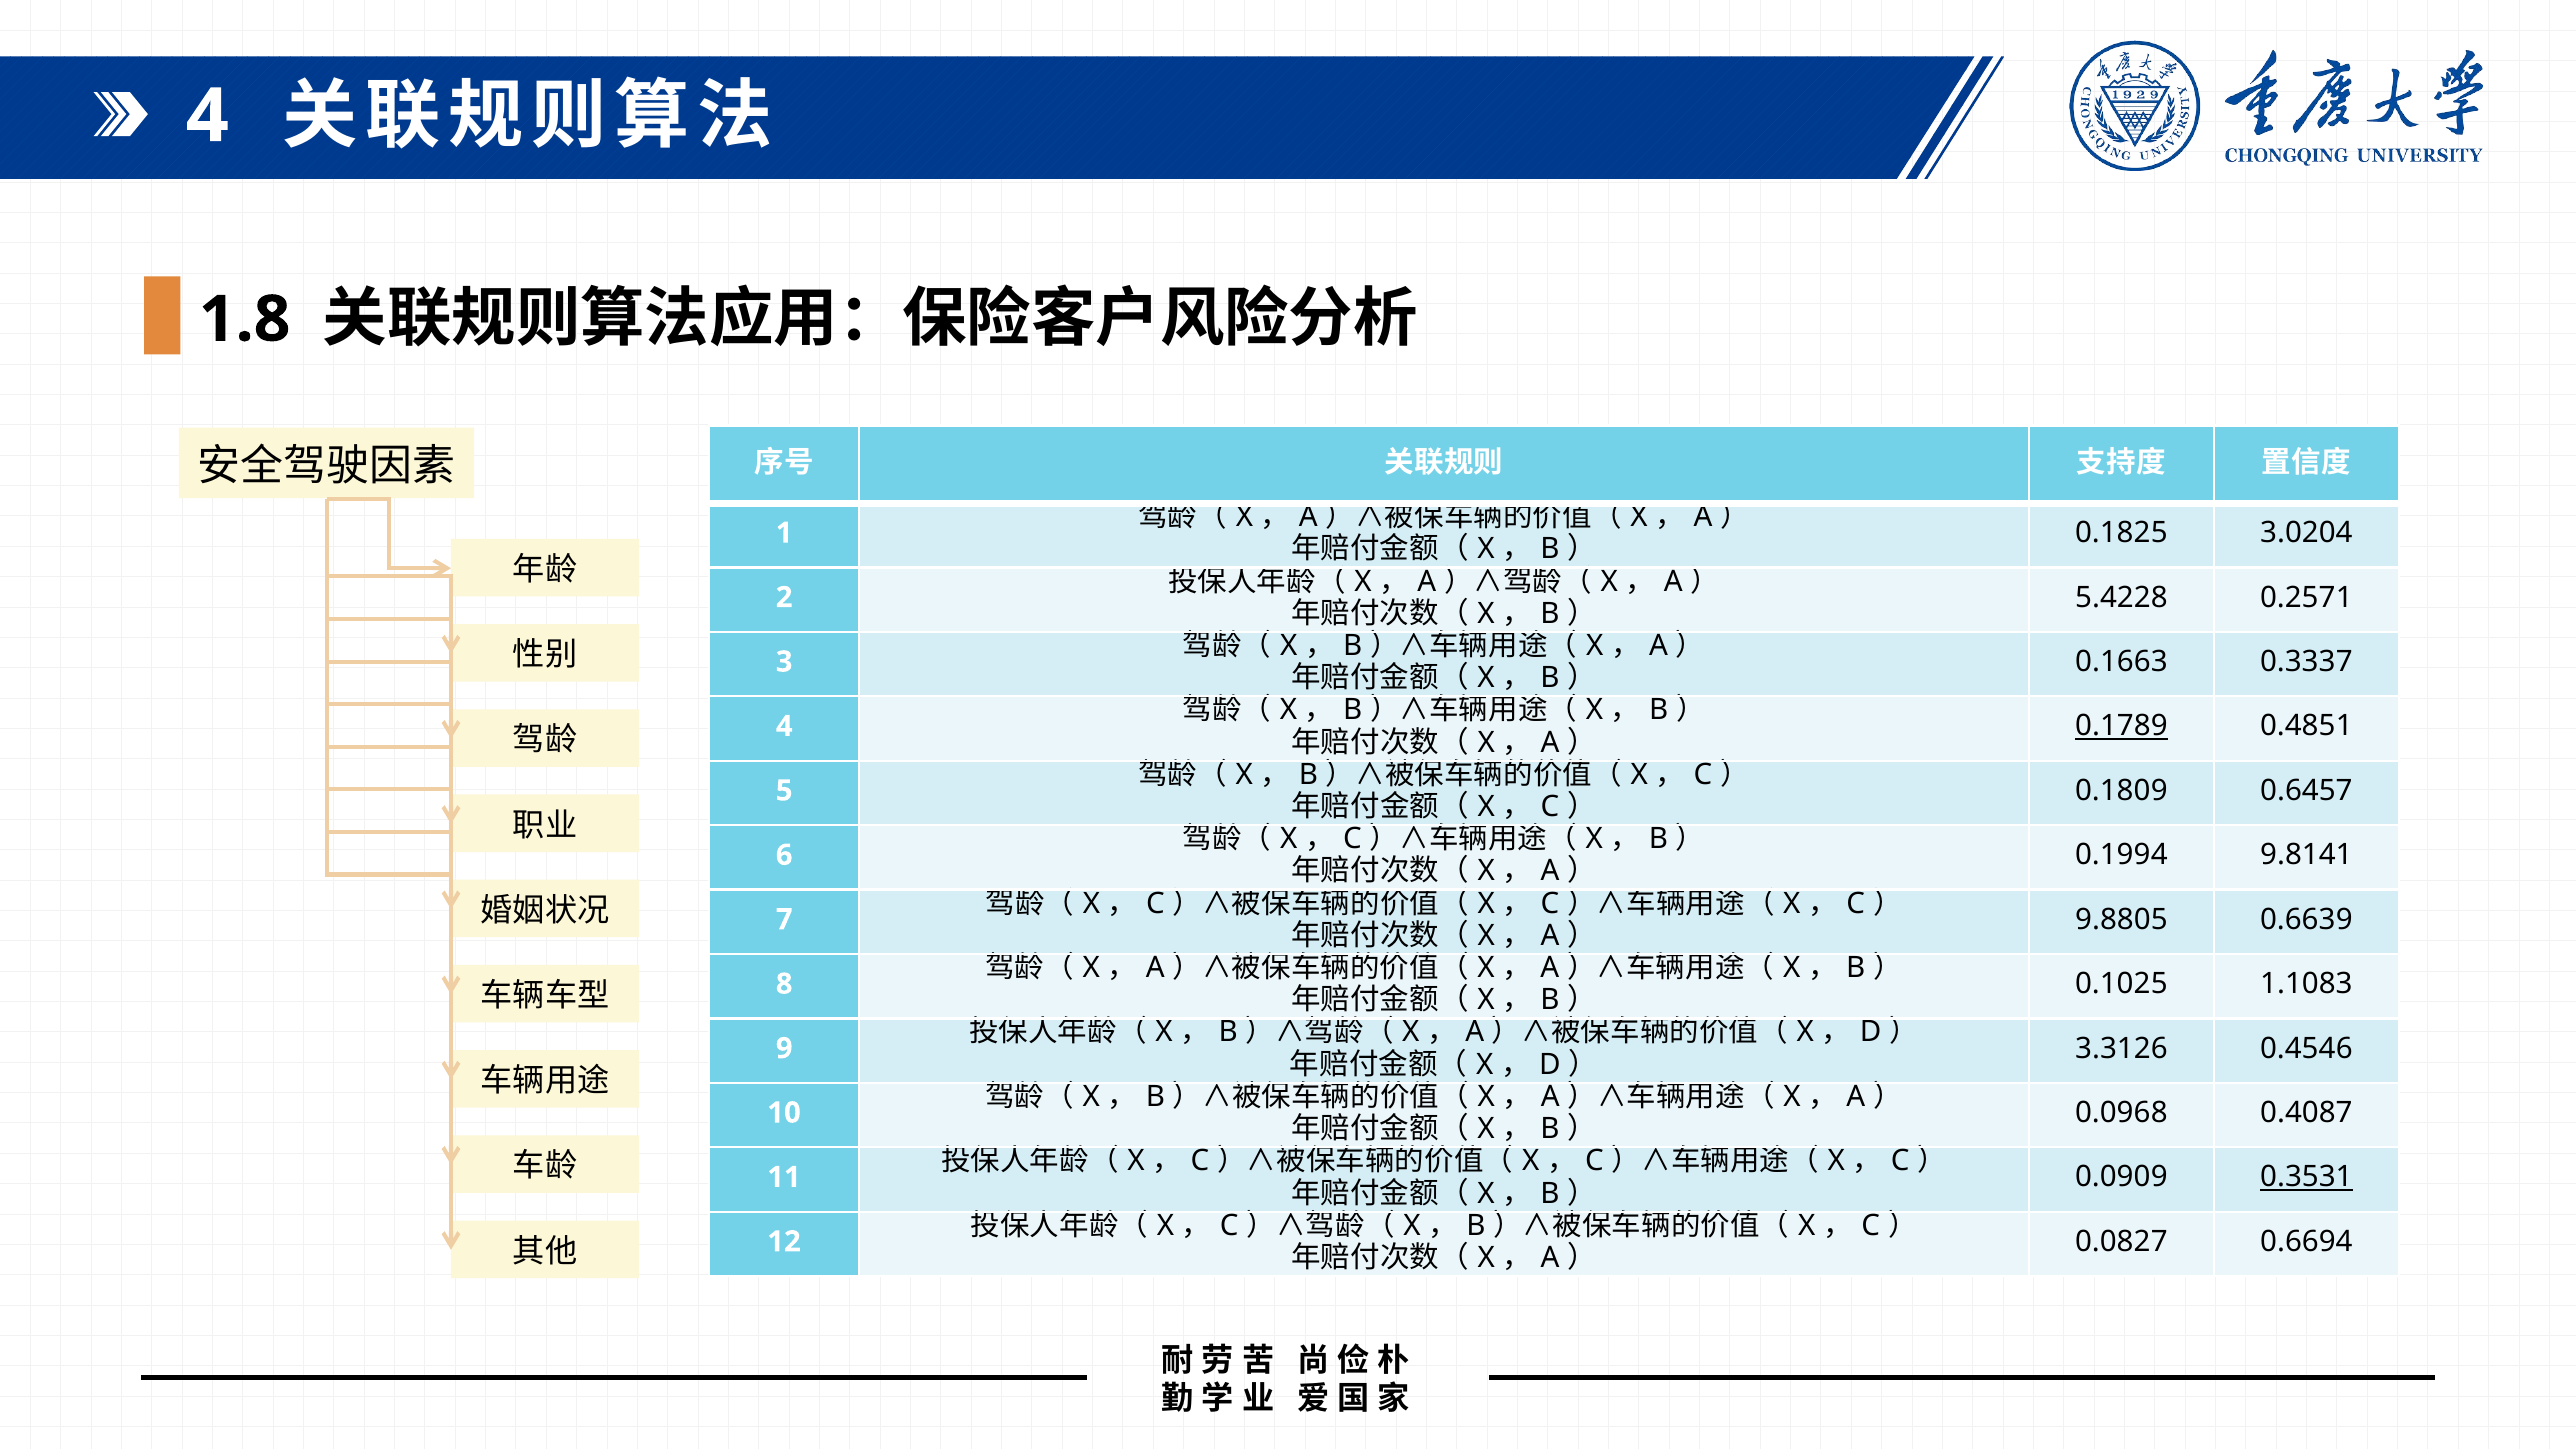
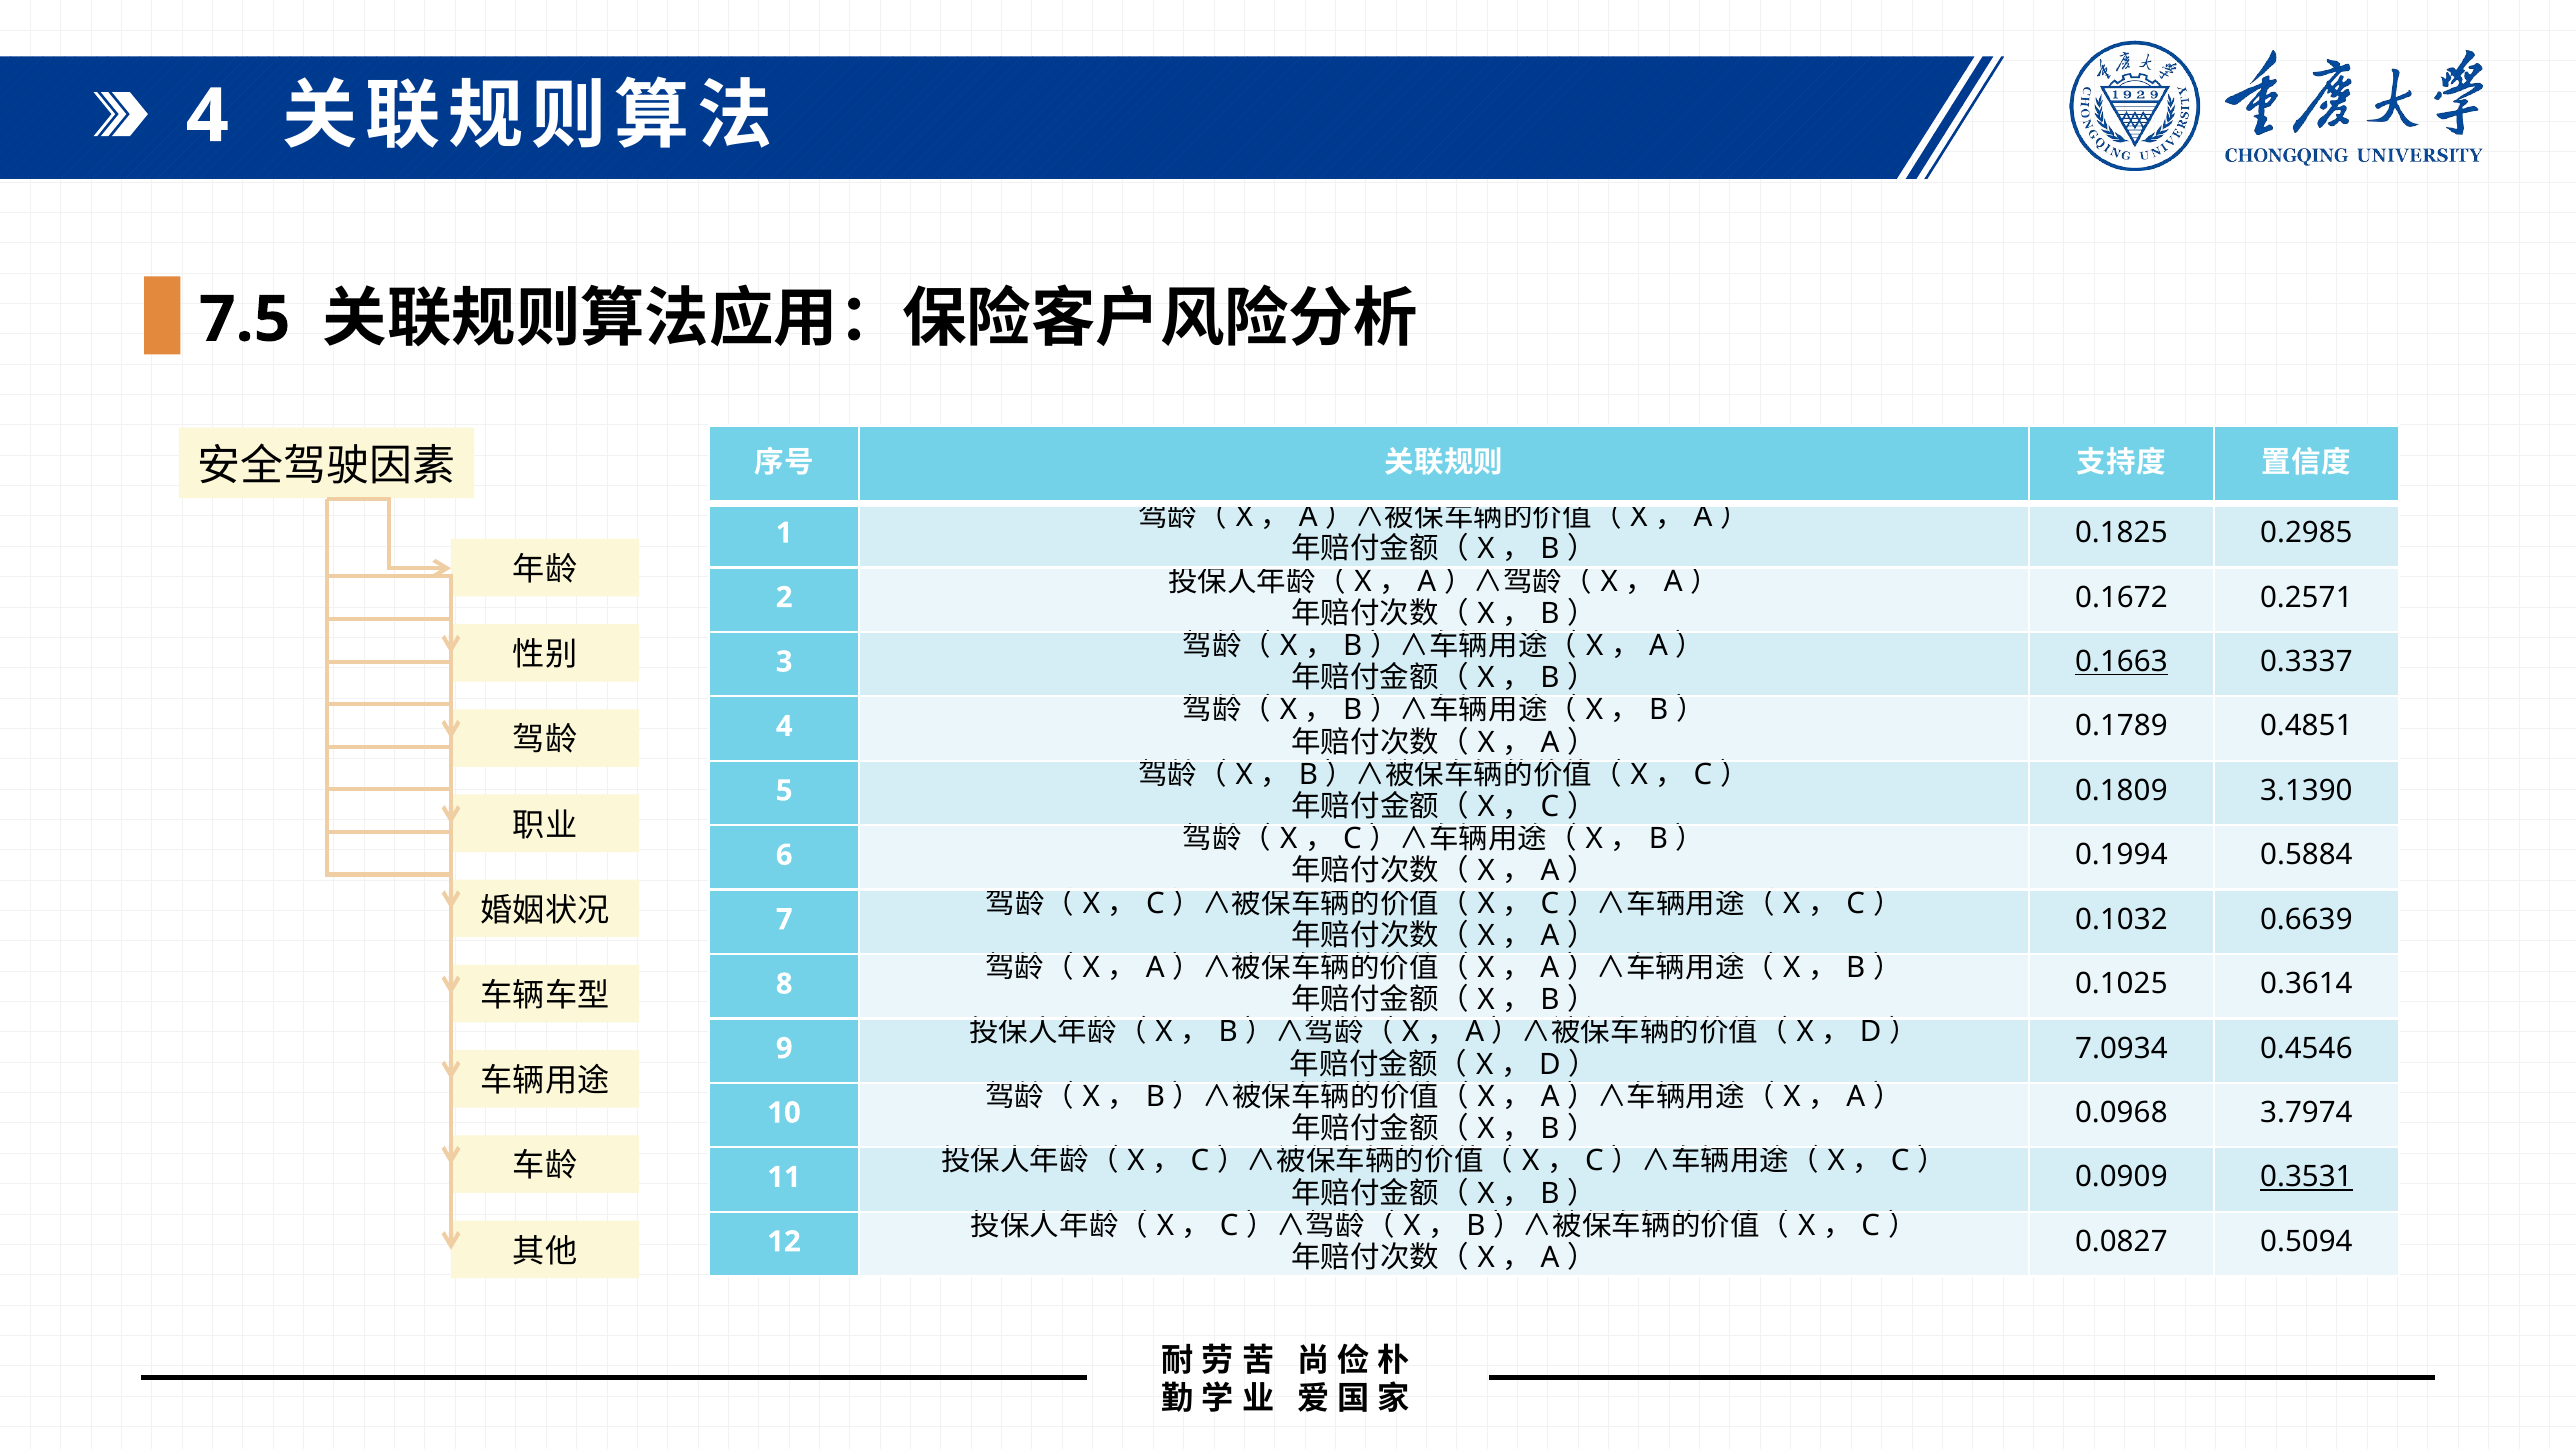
1.8: 1.8 -> 7.5
3.0204: 3.0204 -> 0.2985
5.4228: 5.4228 -> 0.1672
0.1663 underline: none -> present
0.1789 underline: present -> none
0.6457: 0.6457 -> 3.1390
9.8141: 9.8141 -> 0.5884
9.8805: 9.8805 -> 0.1032
1.1083: 1.1083 -> 0.3614
3.3126: 3.3126 -> 7.0934
0.4087: 0.4087 -> 3.7974
0.6694: 0.6694 -> 0.5094
